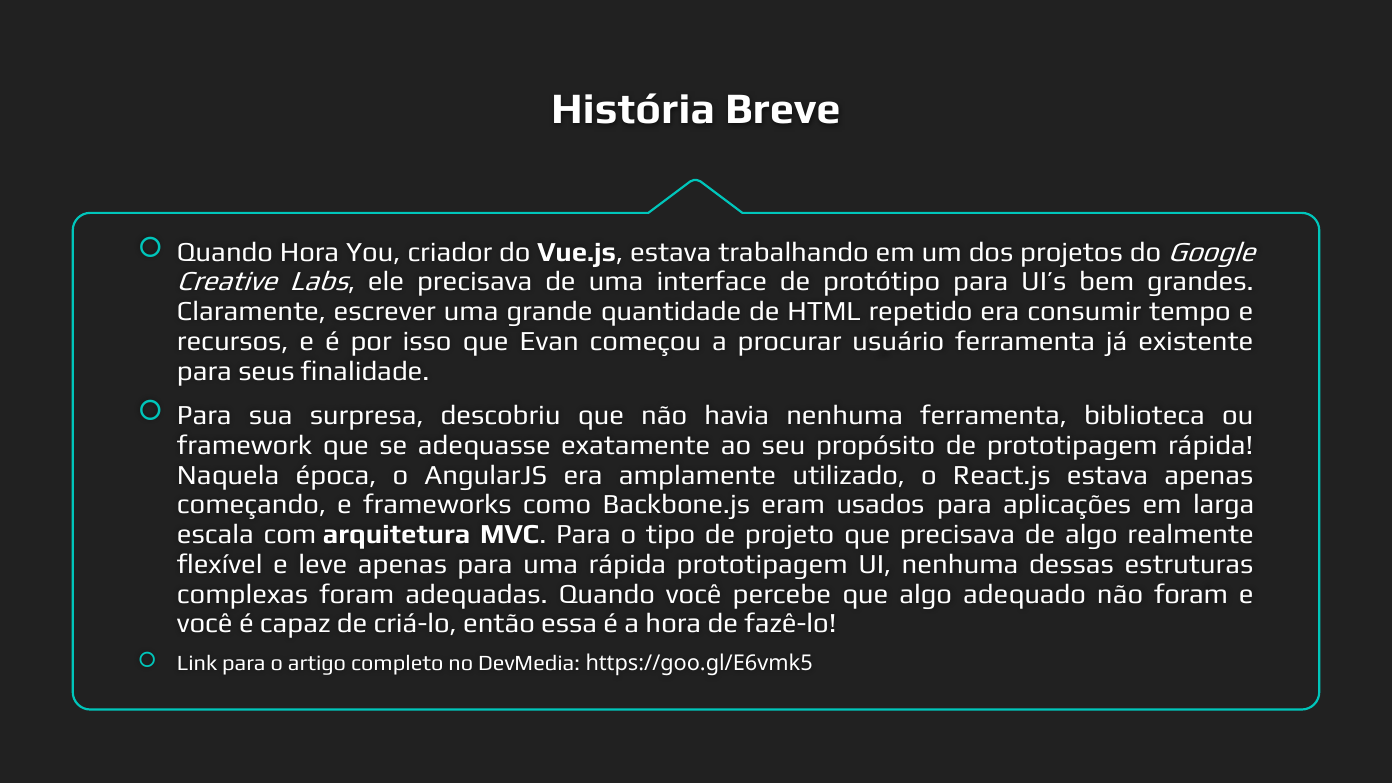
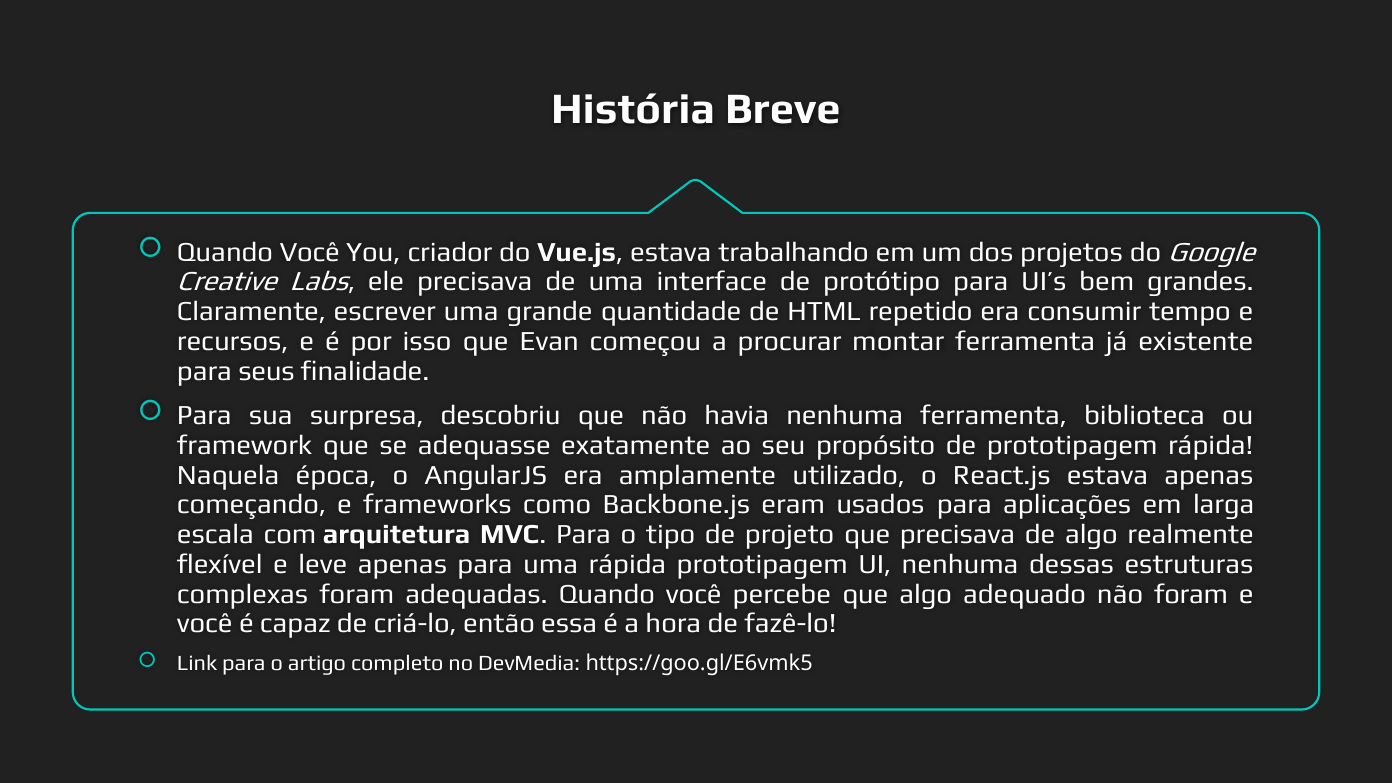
Hora at (310, 252): Hora -> Você
usuário: usuário -> montar
